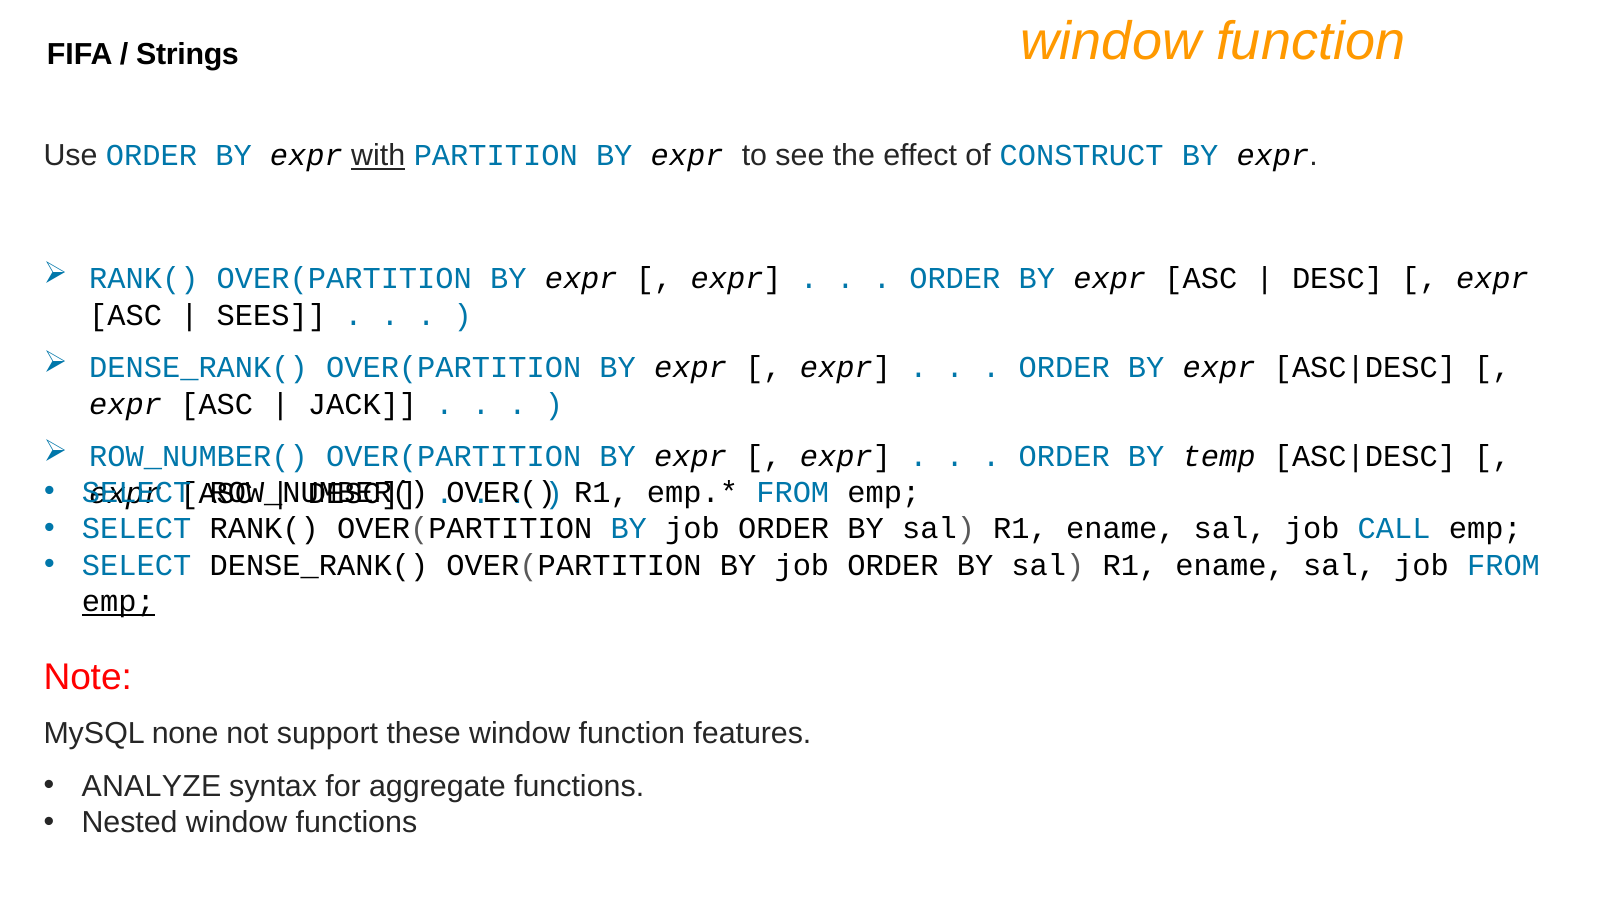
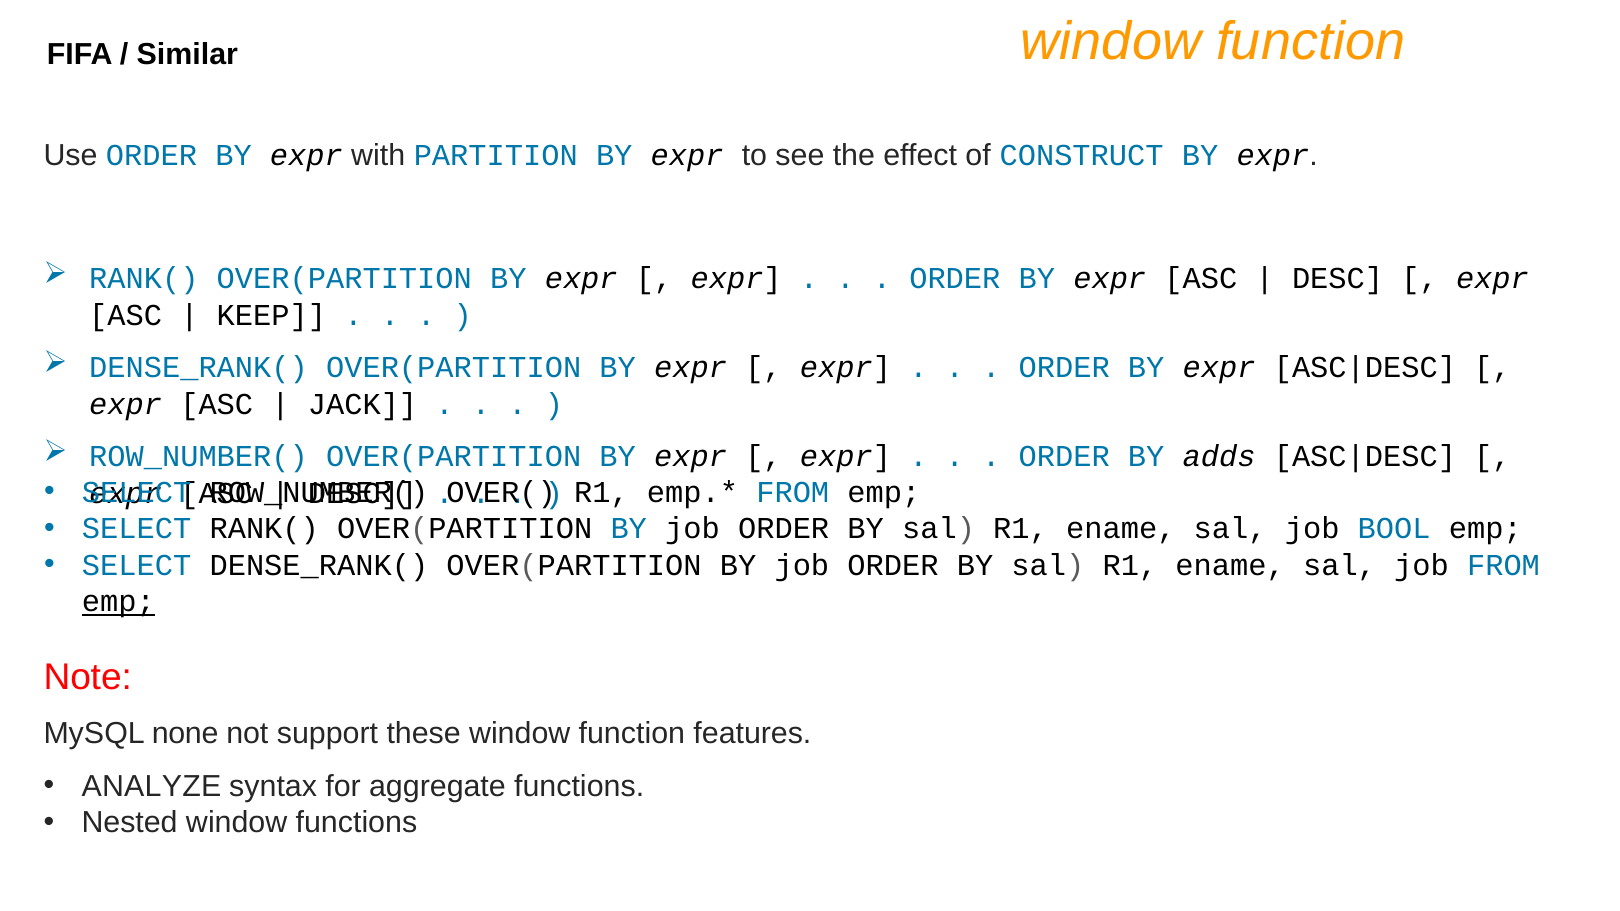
Strings: Strings -> Similar
with underline: present -> none
SEES: SEES -> KEEP
temp: temp -> adds
CALL: CALL -> BOOL
